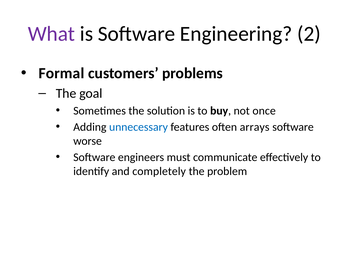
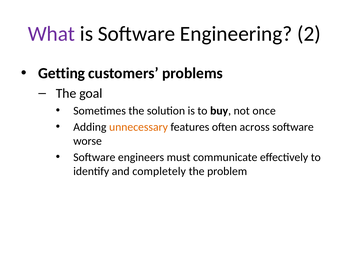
Formal: Formal -> Getting
unnecessary colour: blue -> orange
arrays: arrays -> across
